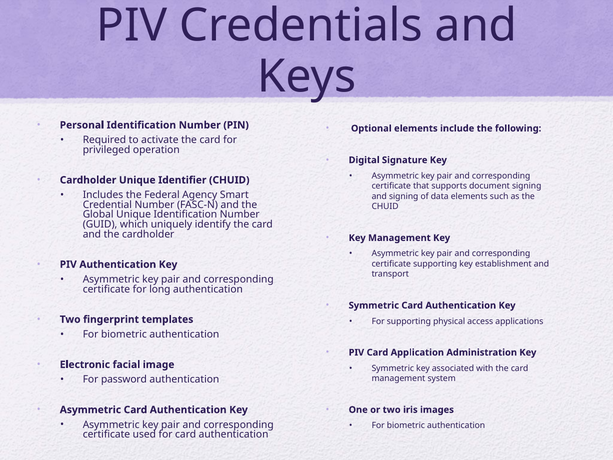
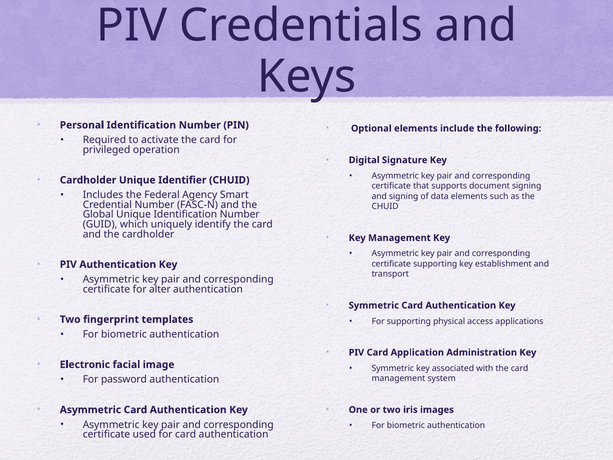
long: long -> alter
